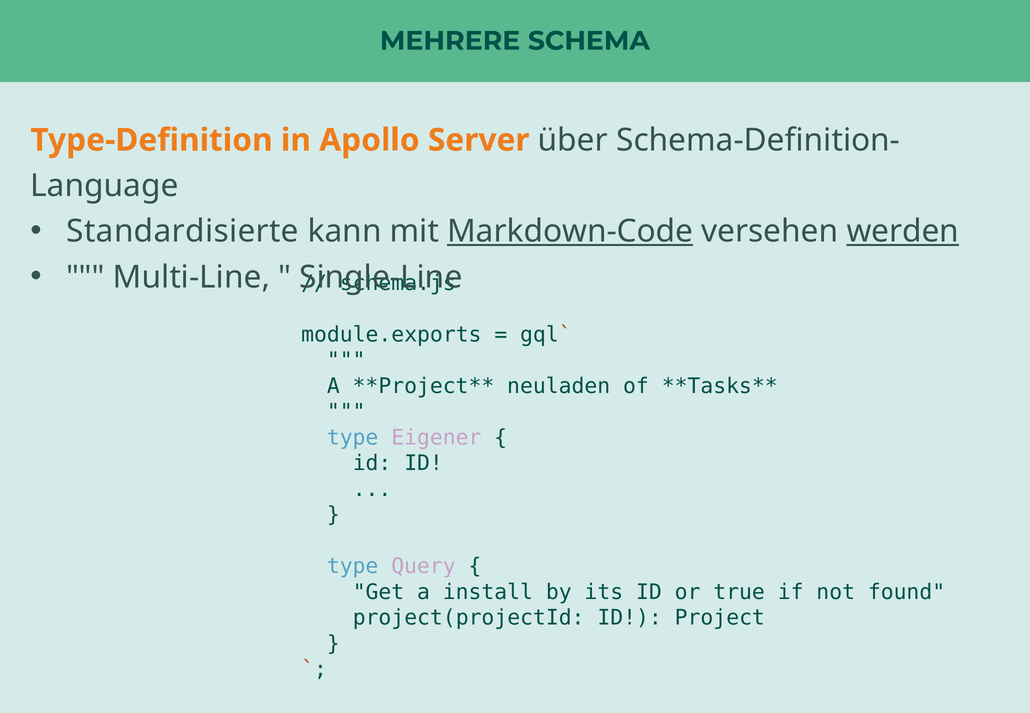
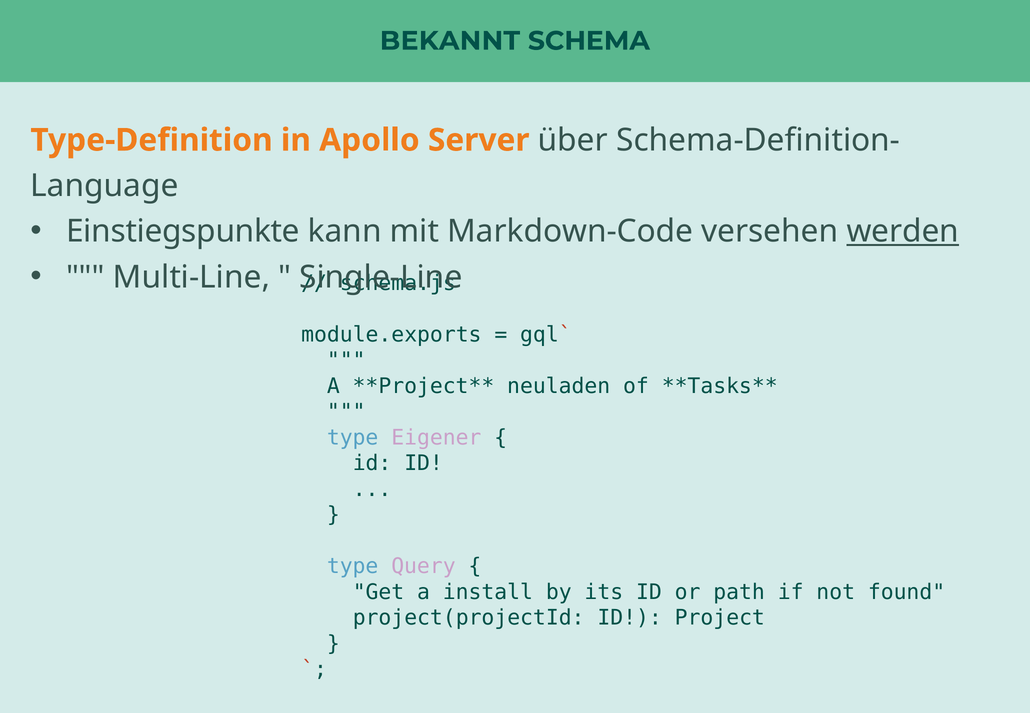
MEHRERE: MEHRERE -> BEKANNT
Standardisierte: Standardisierte -> Einstiegspunkte
Markdown-Code underline: present -> none
true: true -> path
